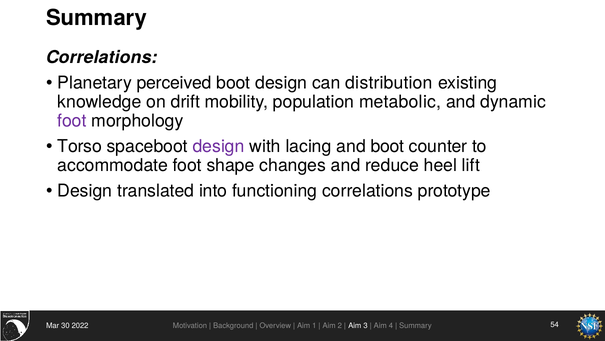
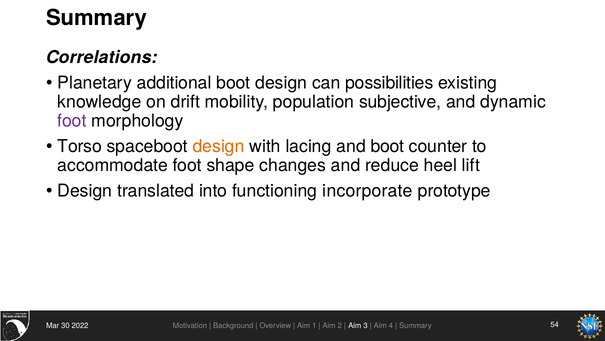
perceived: perceived -> additional
distribution: distribution -> possibilities
metabolic: metabolic -> subjective
design at (219, 146) colour: purple -> orange
functioning correlations: correlations -> incorporate
